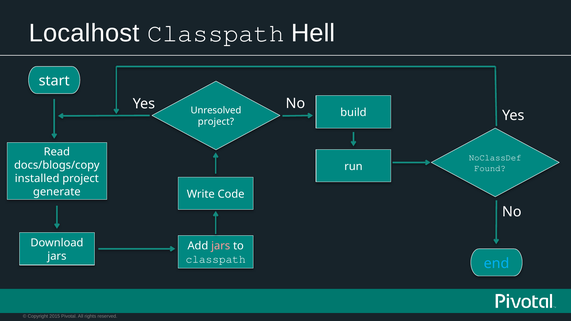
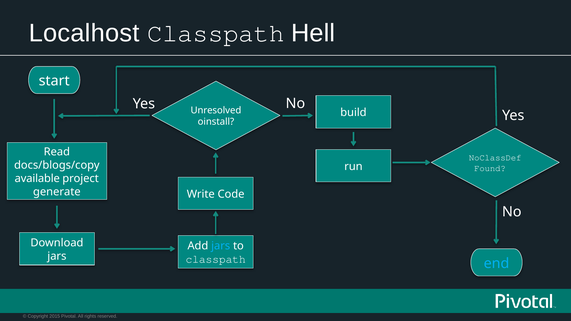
project at (216, 122): project -> oinstall
installed: installed -> available
jars at (221, 246) colour: pink -> light blue
